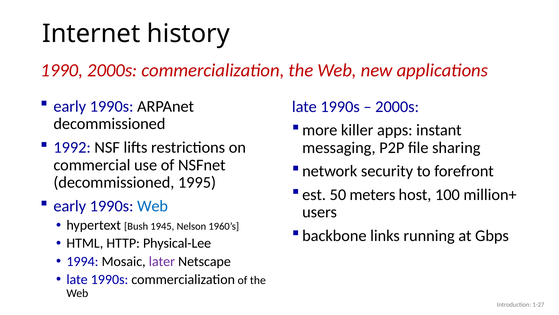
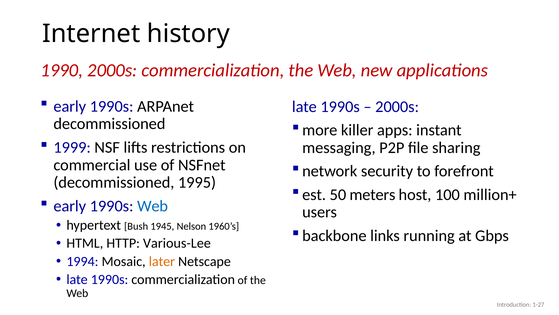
1992: 1992 -> 1999
Physical-Lee: Physical-Lee -> Various-Lee
later colour: purple -> orange
